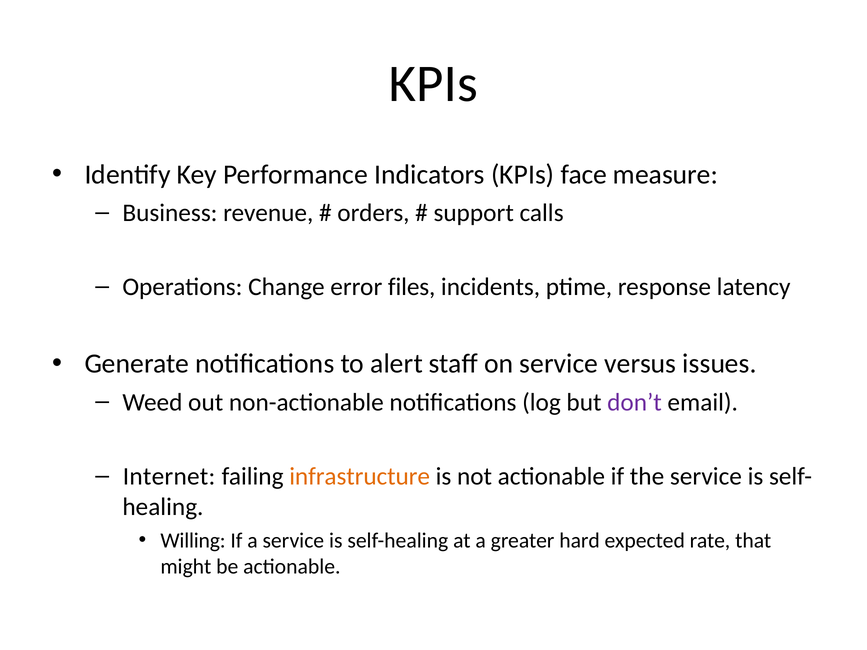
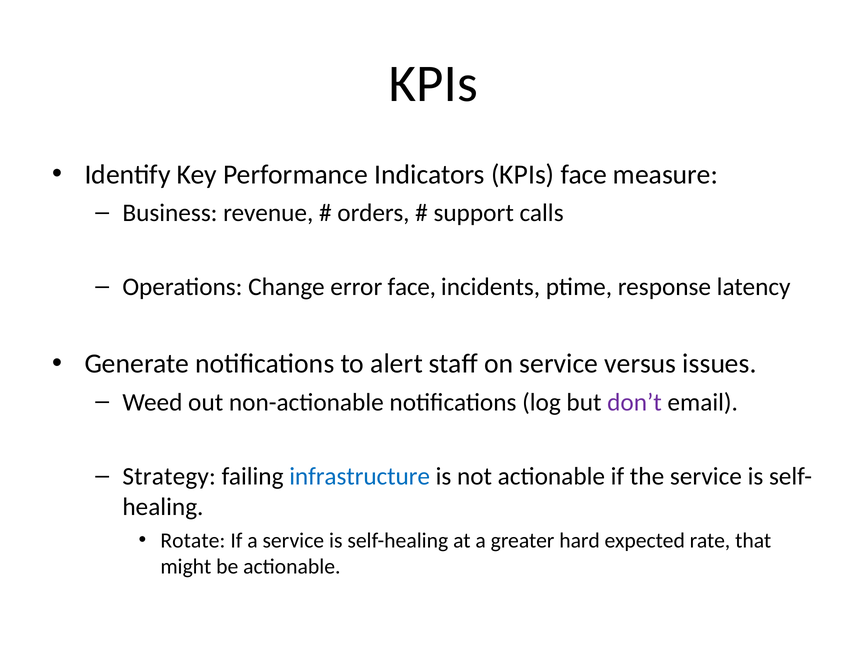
error files: files -> face
Internet: Internet -> Strategy
infrastructure colour: orange -> blue
Willing: Willing -> Rotate
